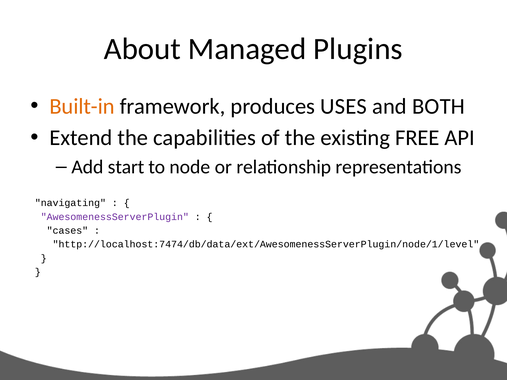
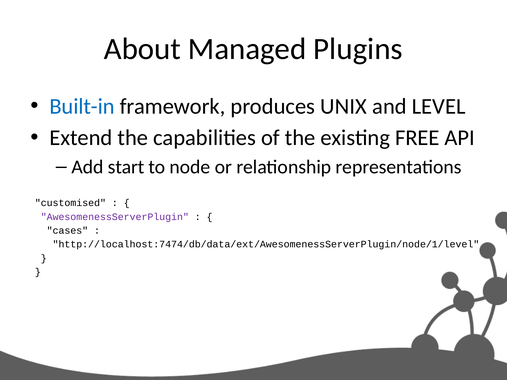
Built-in colour: orange -> blue
USES: USES -> UNIX
BOTH: BOTH -> LEVEL
navigating: navigating -> customised
